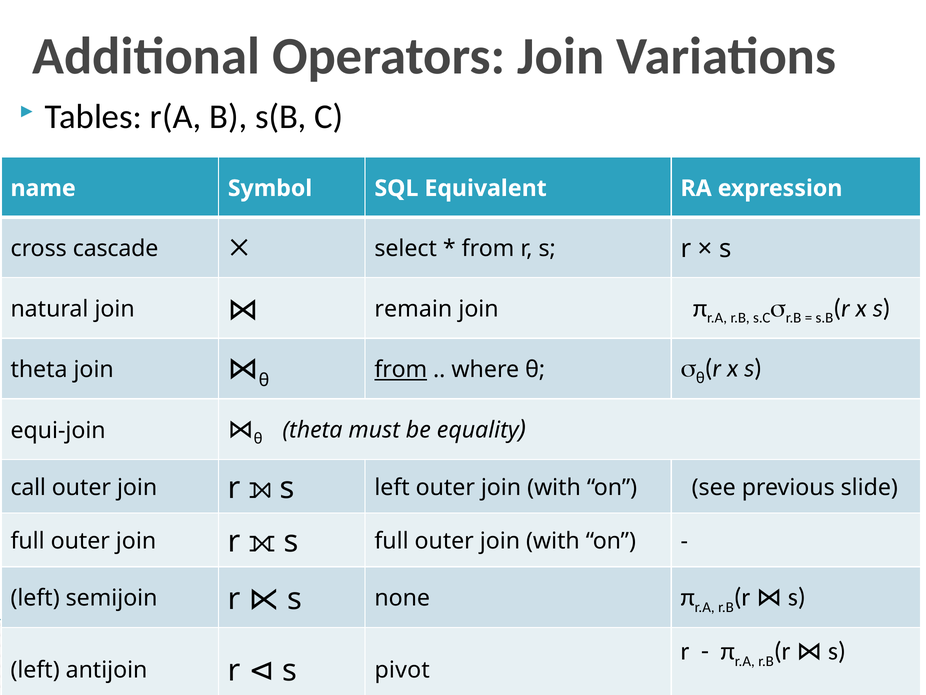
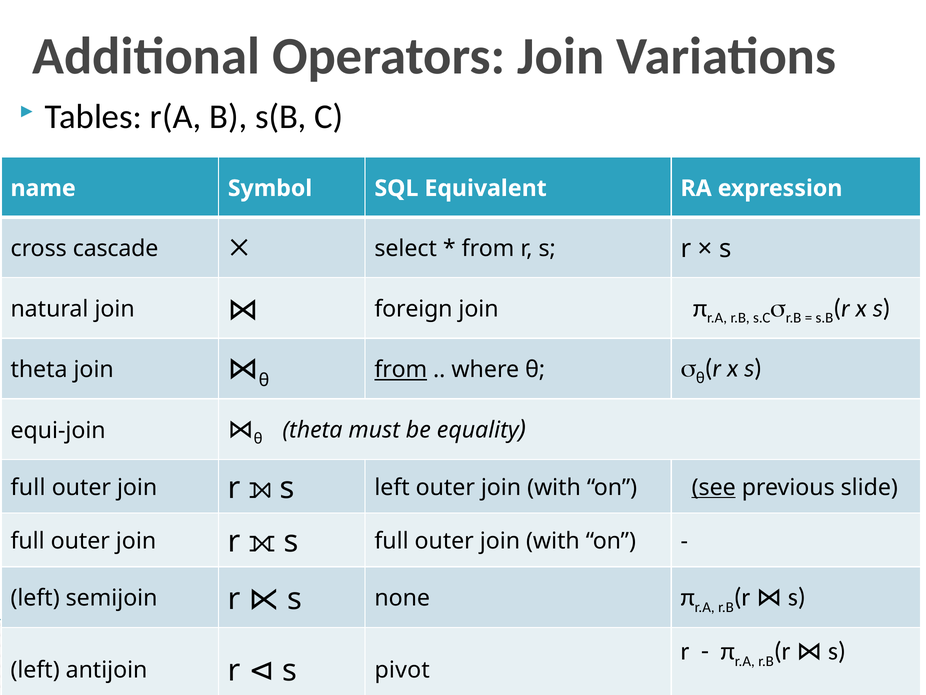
remain: remain -> foreign
see underline: none -> present
call at (28, 487): call -> full
